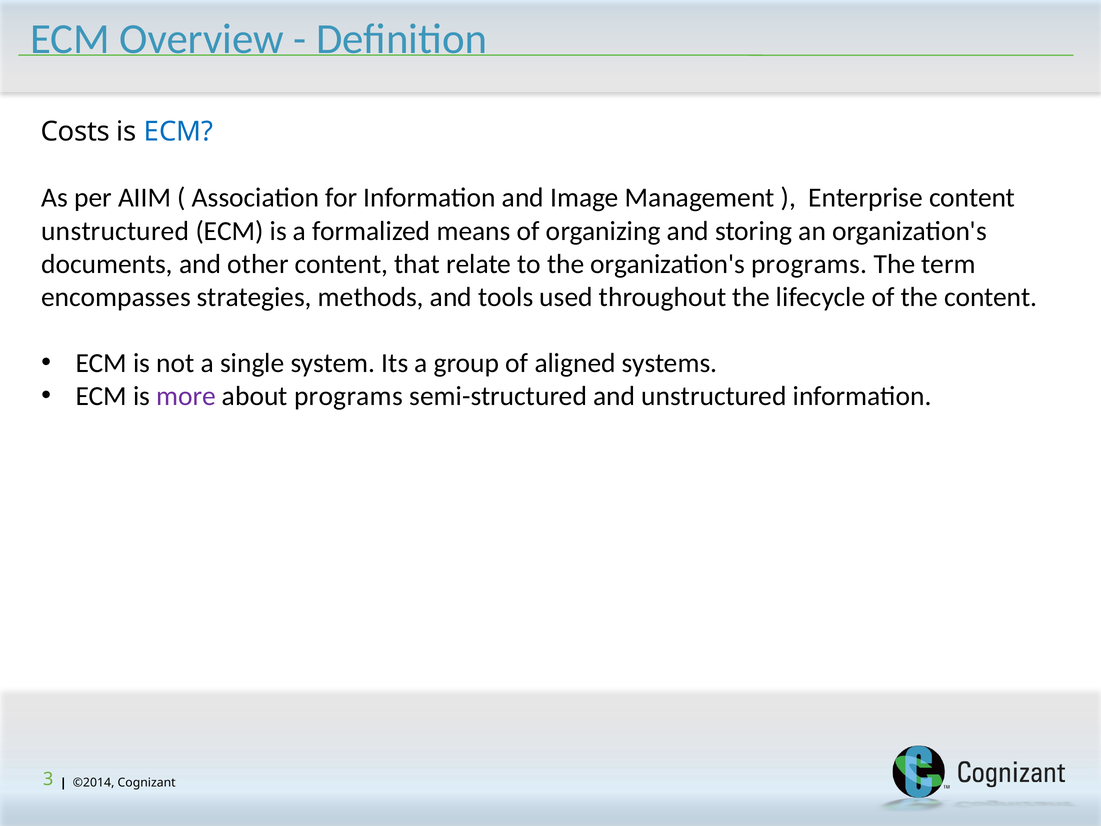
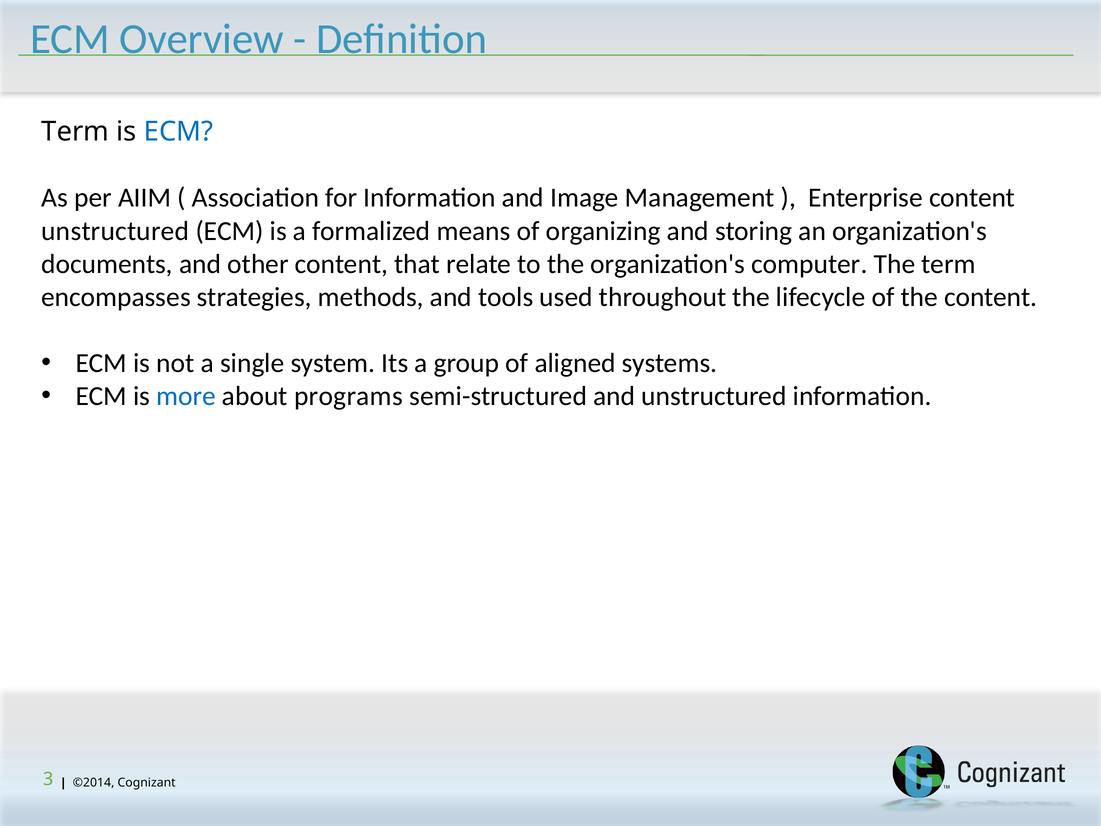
Costs at (75, 132): Costs -> Term
organization's programs: programs -> computer
more colour: purple -> blue
